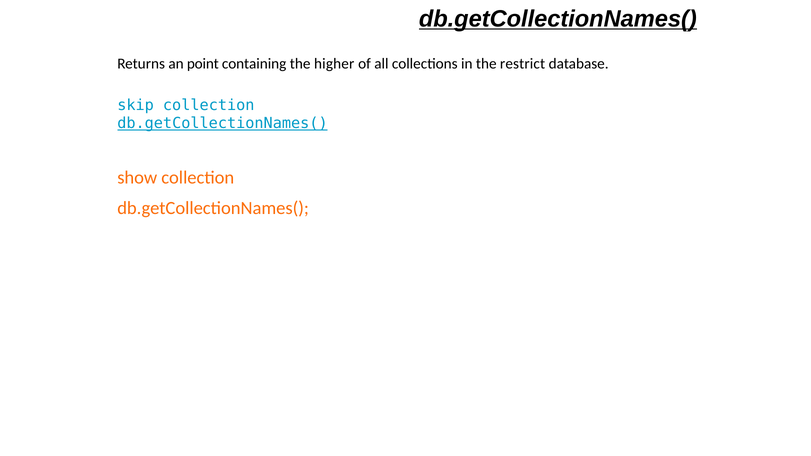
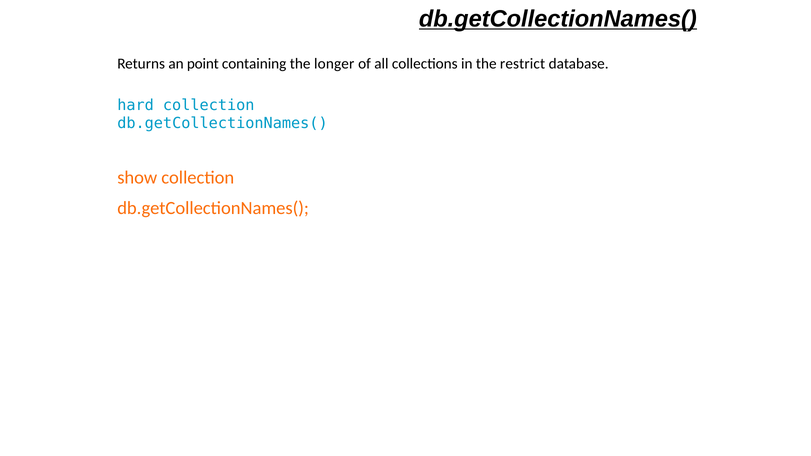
higher: higher -> longer
skip: skip -> hard
db.getCollectionNames( at (222, 123) underline: present -> none
